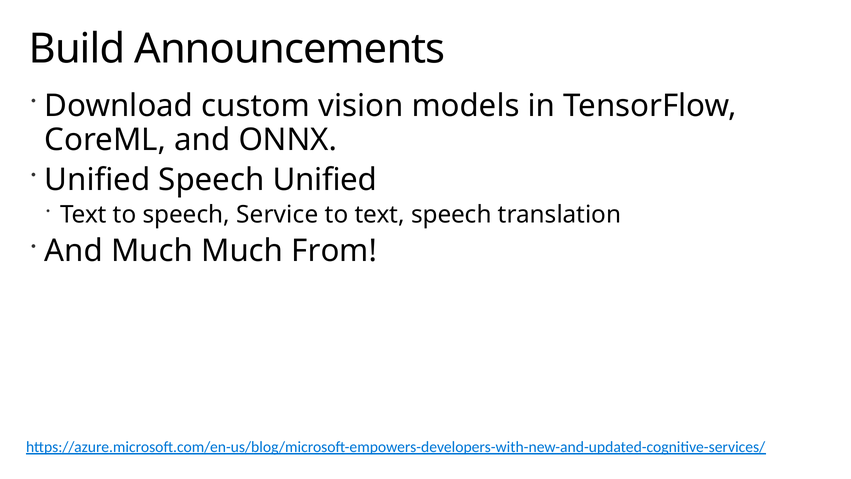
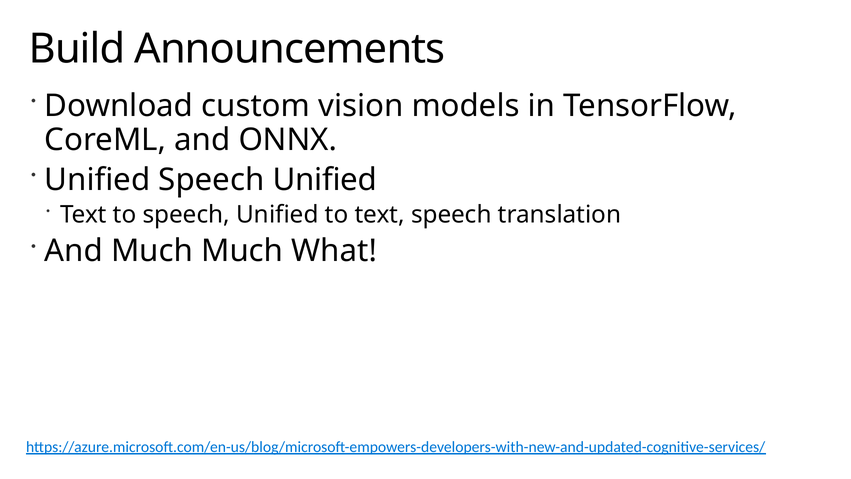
to speech Service: Service -> Unified
From: From -> What
